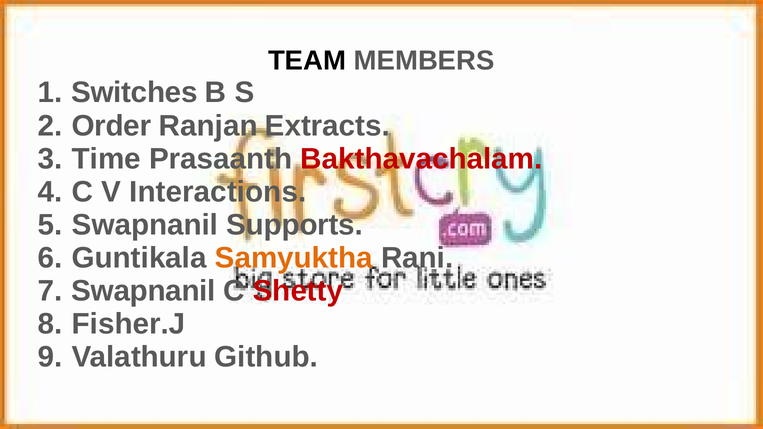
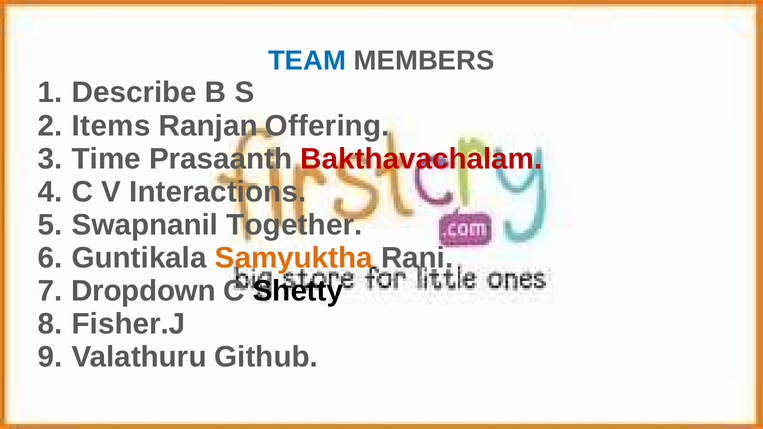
TEAM colour: black -> blue
Switches: Switches -> Describe
Order: Order -> Items
Extracts: Extracts -> Offering
Supports: Supports -> Together
Swapnanil at (143, 291): Swapnanil -> Dropdown
Shetty colour: red -> black
